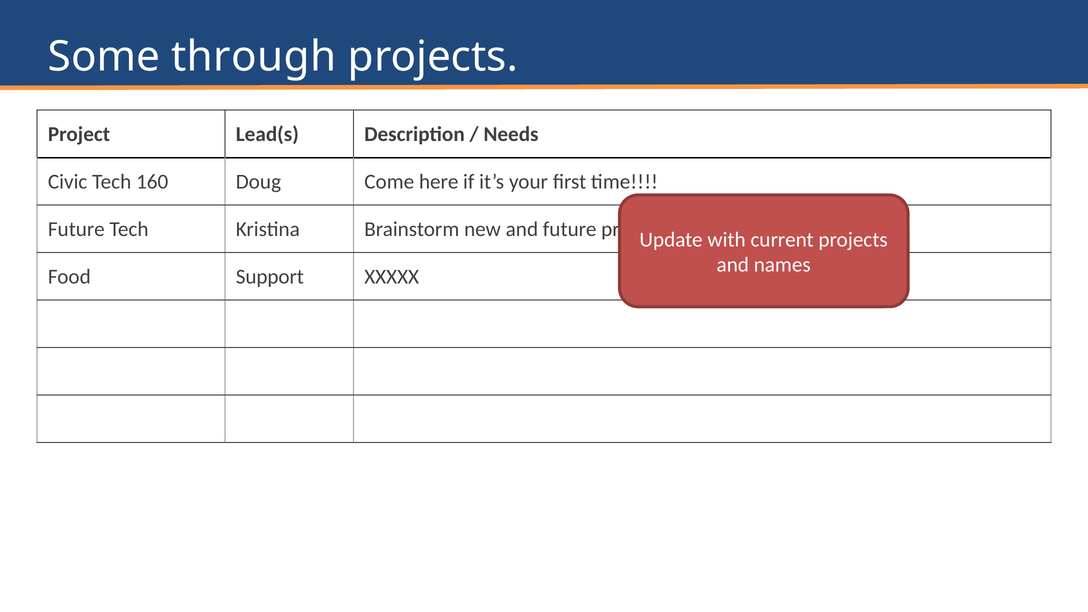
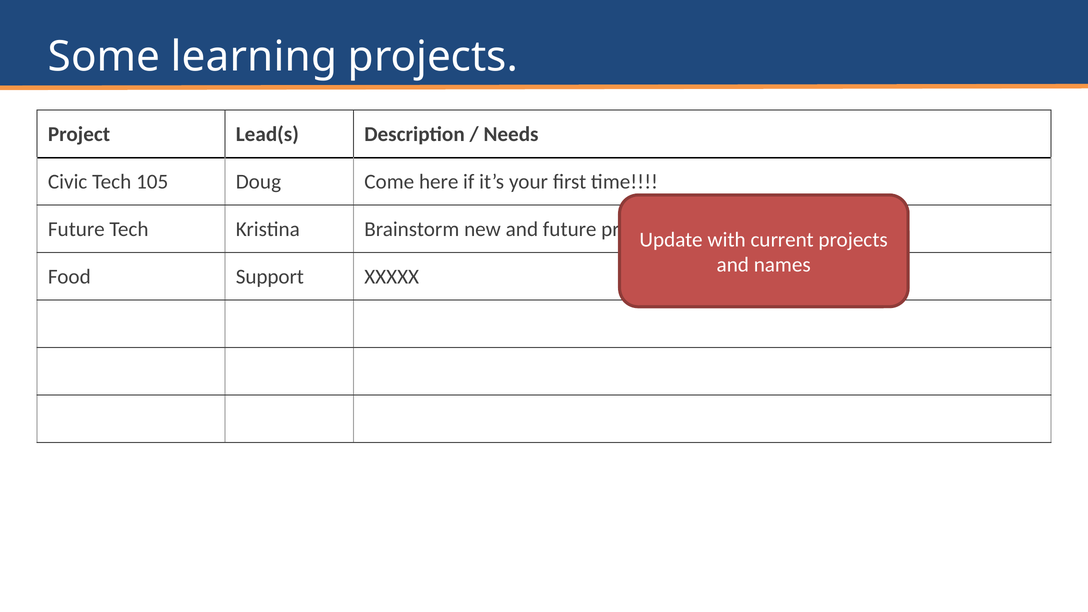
through: through -> learning
160: 160 -> 105
